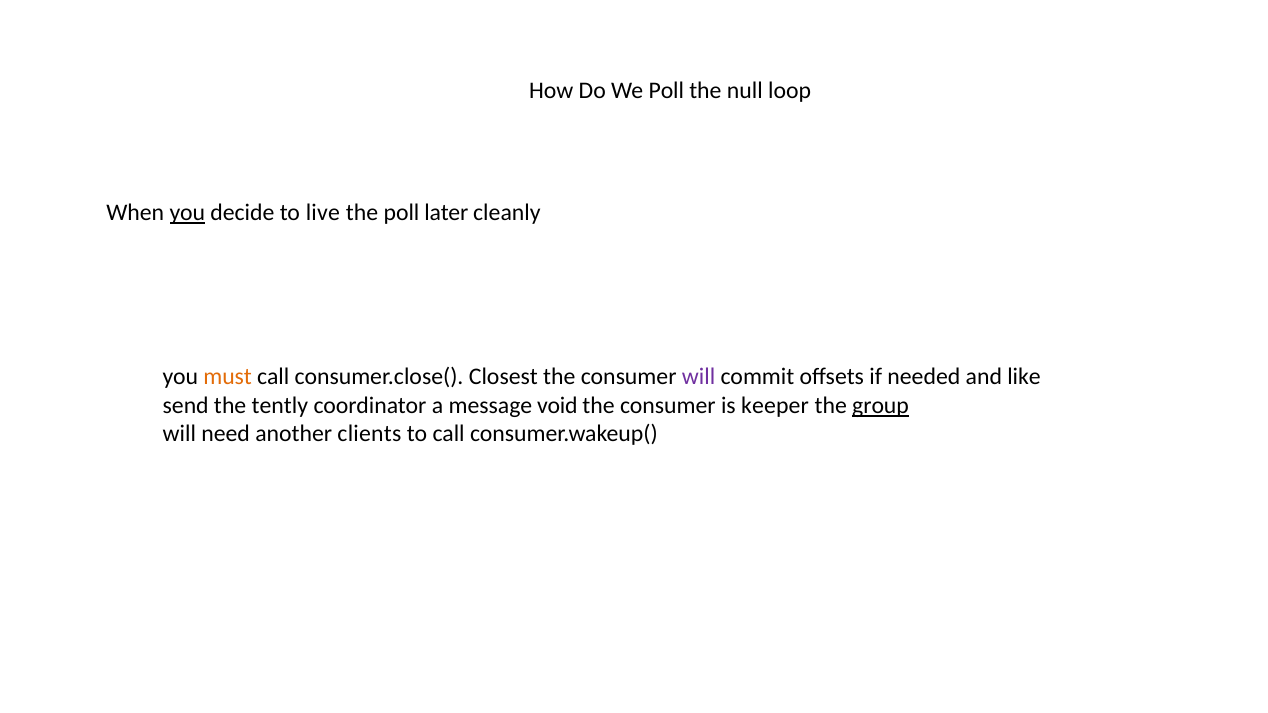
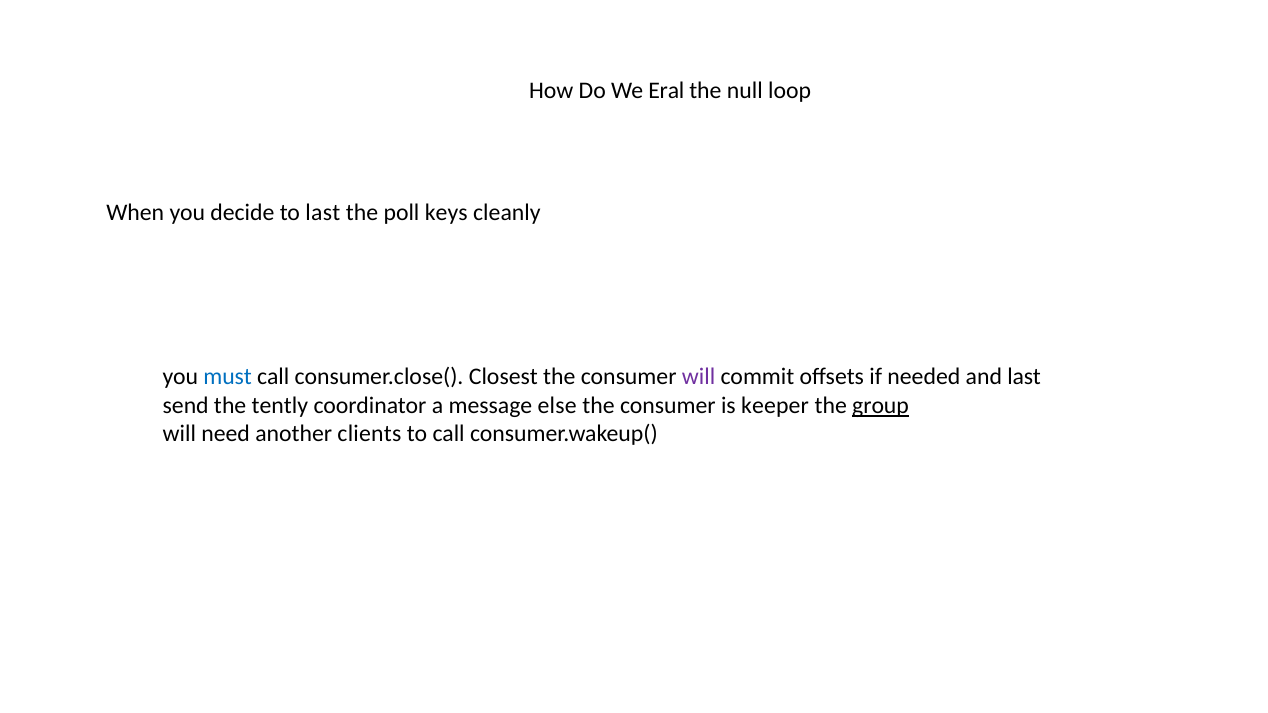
We Poll: Poll -> Eral
you at (187, 213) underline: present -> none
to live: live -> last
later: later -> keys
must colour: orange -> blue
and like: like -> last
void: void -> else
